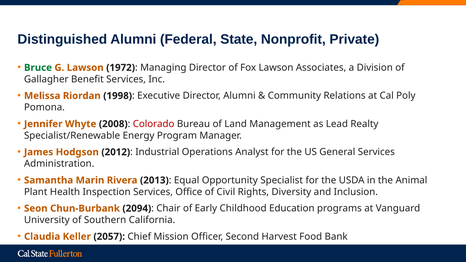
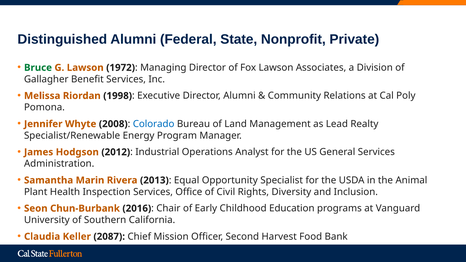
Colorado colour: red -> blue
2094: 2094 -> 2016
2057: 2057 -> 2087
